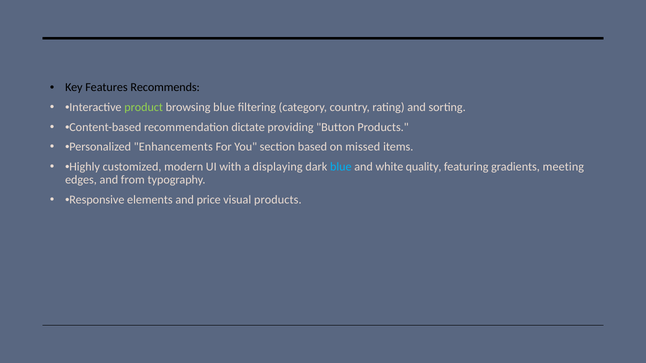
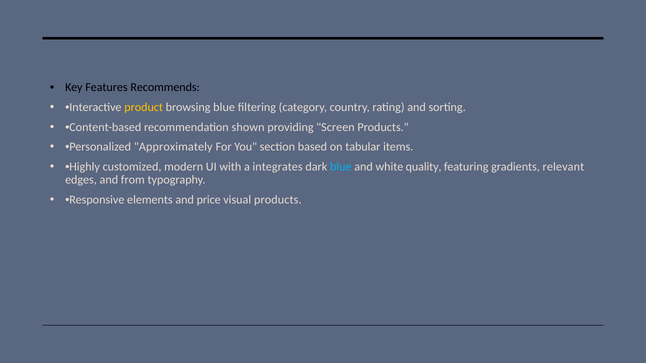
product colour: light green -> yellow
dictate: dictate -> shown
Button: Button -> Screen
Enhancements: Enhancements -> Approximately
missed: missed -> tabular
displaying: displaying -> integrates
meeting: meeting -> relevant
